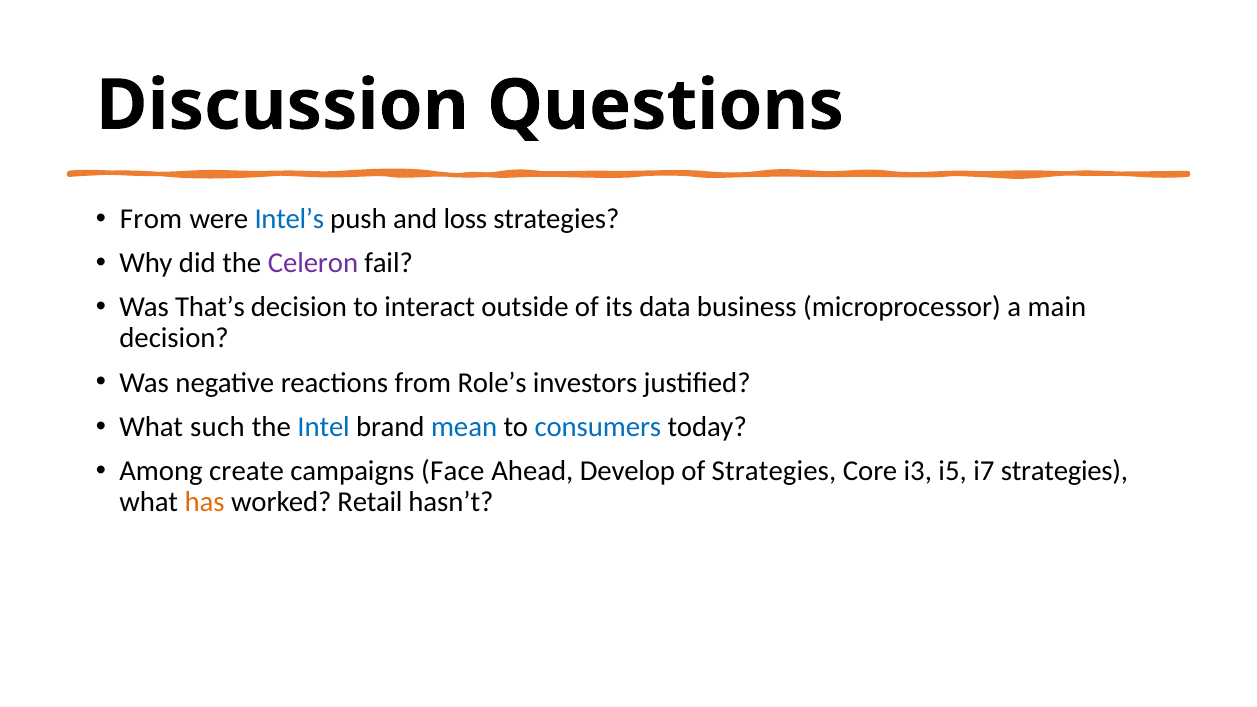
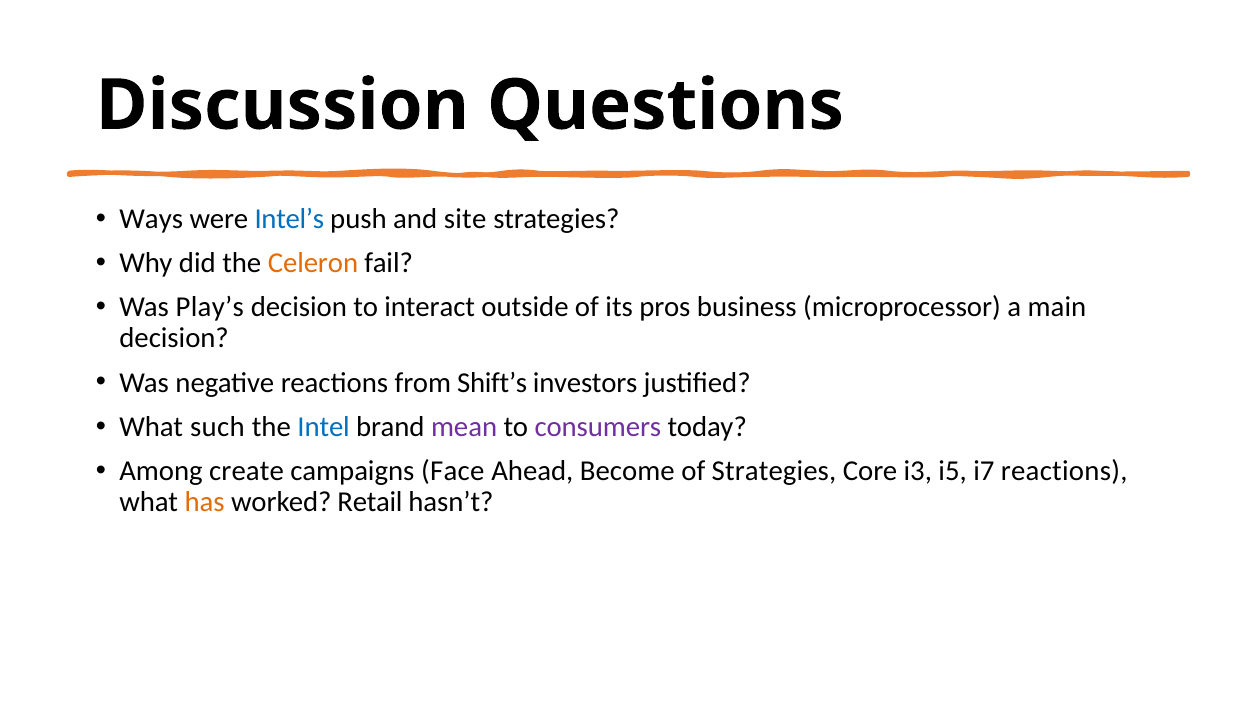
From at (151, 219): From -> Ways
loss: loss -> site
Celeron colour: purple -> orange
That’s: That’s -> Play’s
data: data -> pros
Role’s: Role’s -> Shift’s
mean colour: blue -> purple
consumers colour: blue -> purple
Develop: Develop -> Become
i7 strategies: strategies -> reactions
